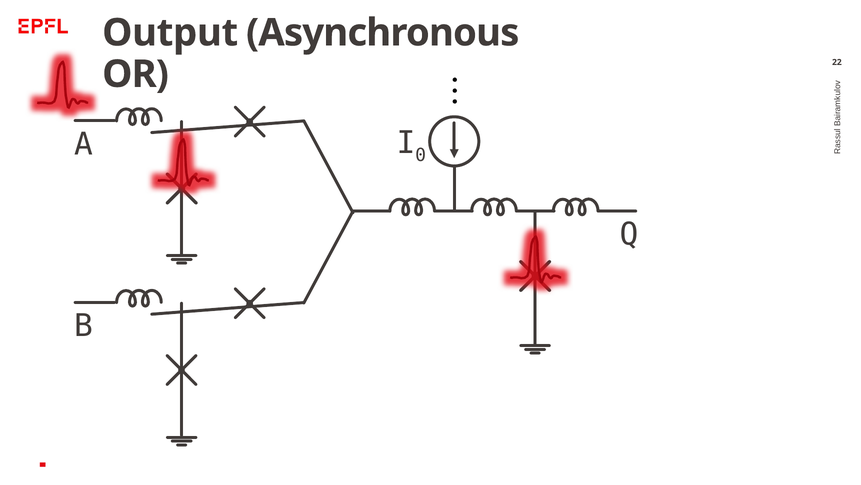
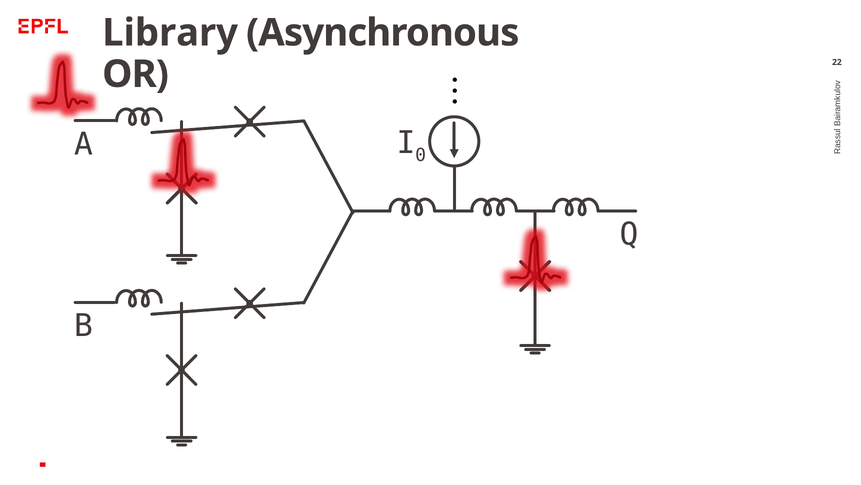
Output: Output -> Library
